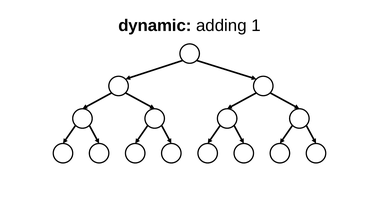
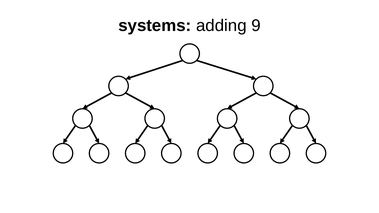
dynamic: dynamic -> systems
adding 1: 1 -> 9
